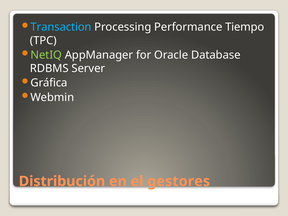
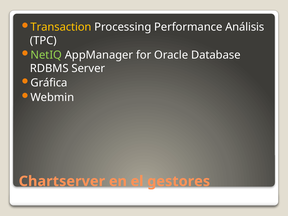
Transaction colour: light blue -> yellow
Tiempo: Tiempo -> Análisis
Distribución: Distribución -> Chartserver
